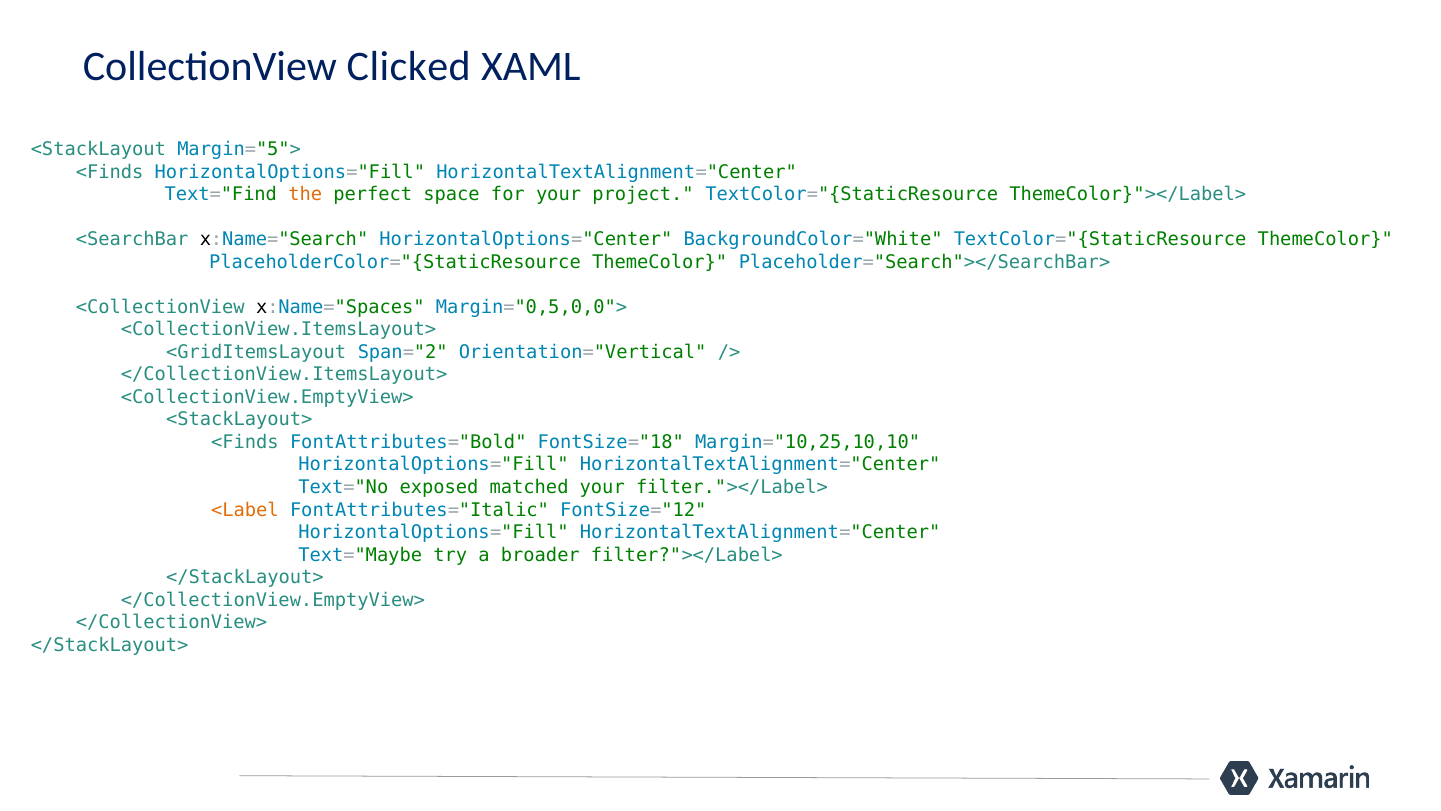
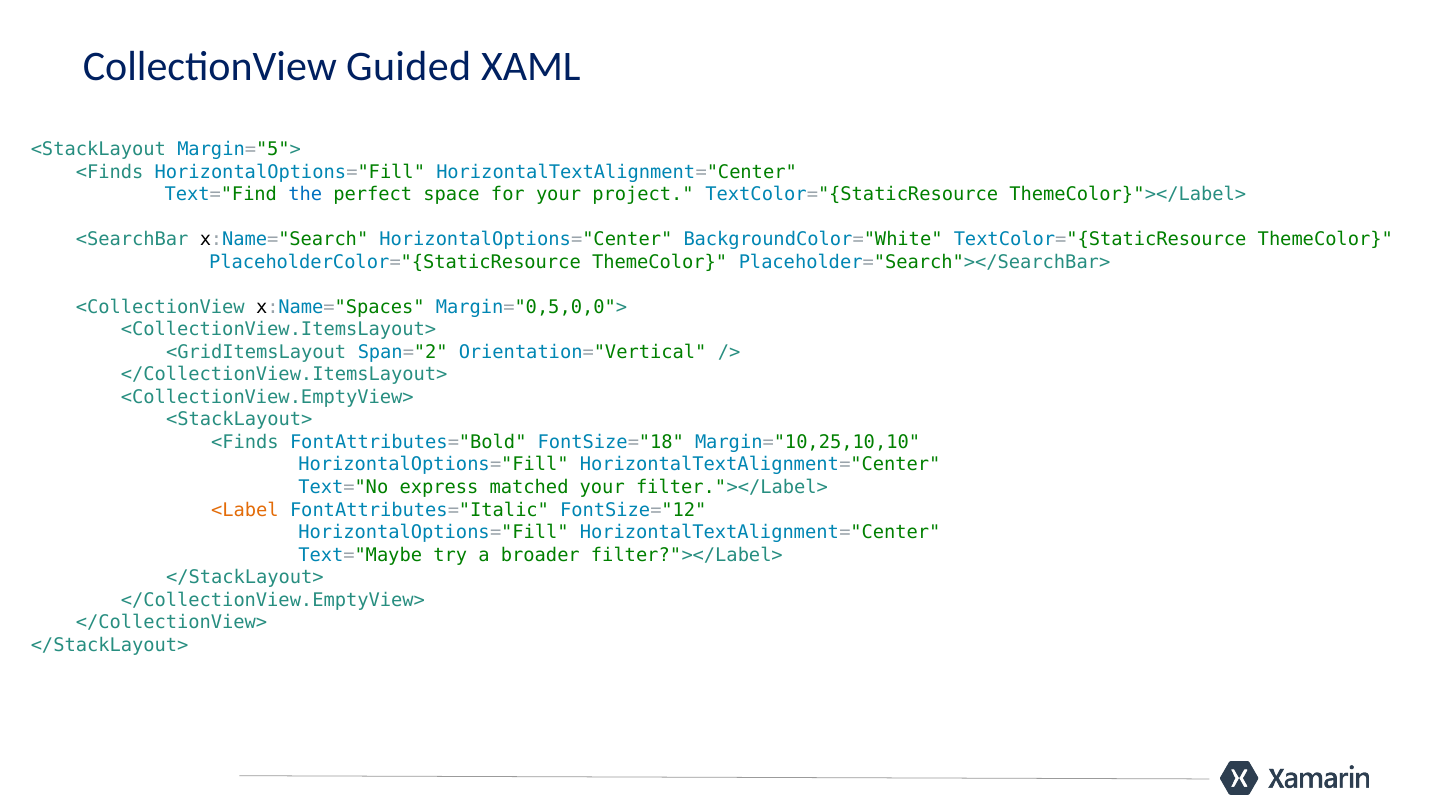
Clicked: Clicked -> Guided
the colour: orange -> blue
exposed: exposed -> express
